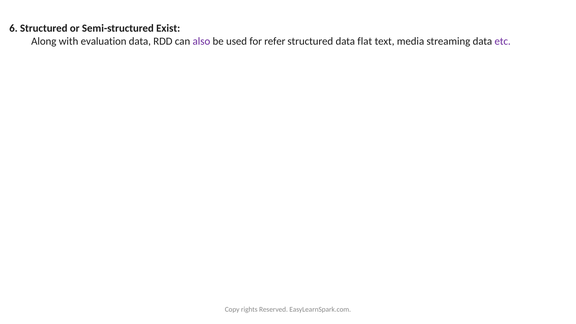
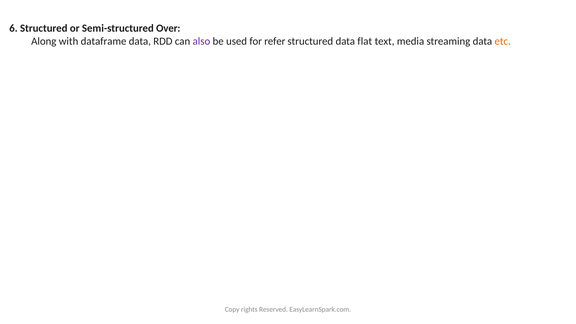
Exist: Exist -> Over
evaluation: evaluation -> dataframe
etc colour: purple -> orange
